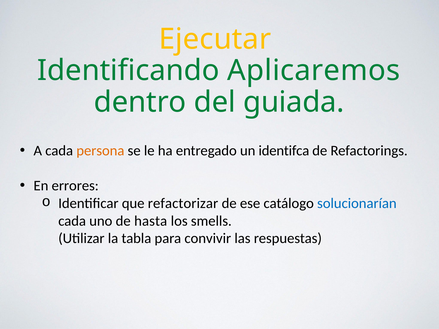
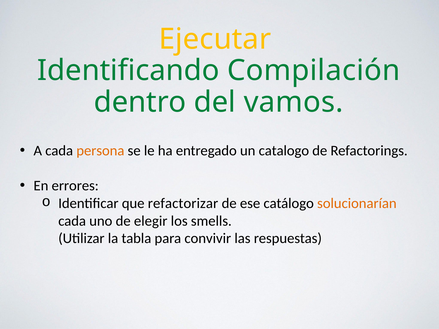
Aplicaremos: Aplicaremos -> Compilación
guiada: guiada -> vamos
identifca: identifca -> catalogo
solucionarían colour: blue -> orange
hasta: hasta -> elegir
